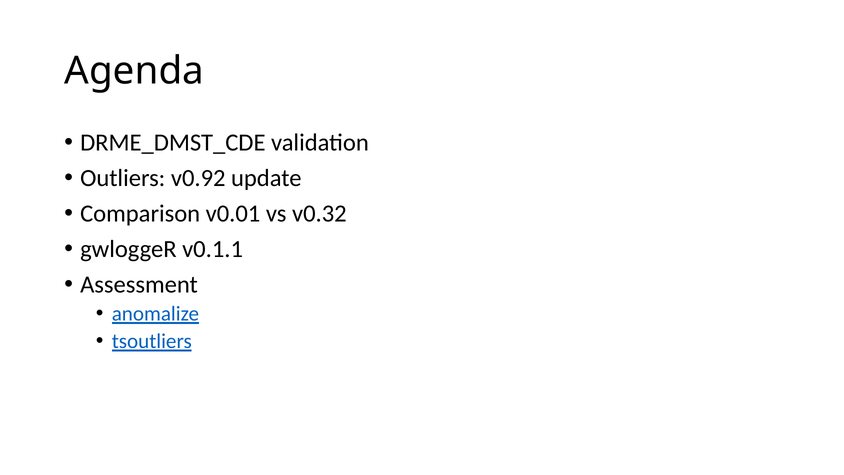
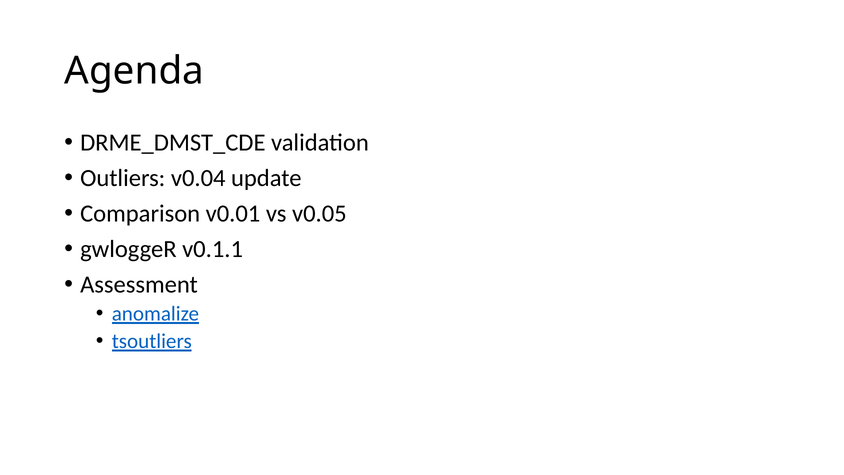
v0.92: v0.92 -> v0.04
v0.32: v0.32 -> v0.05
